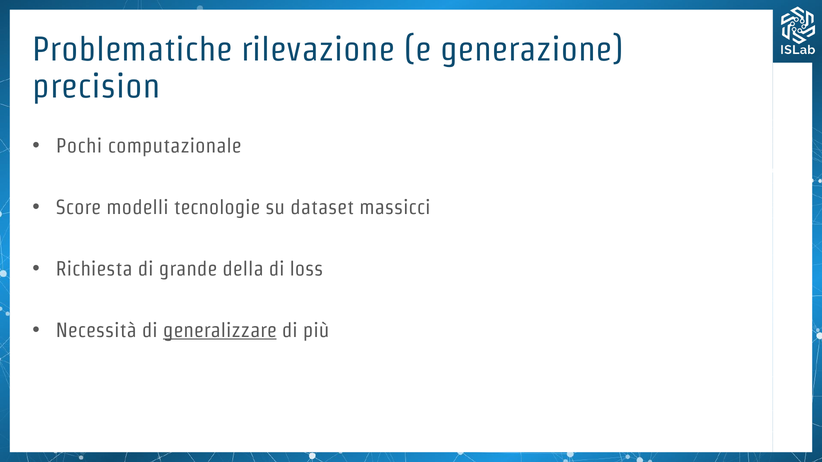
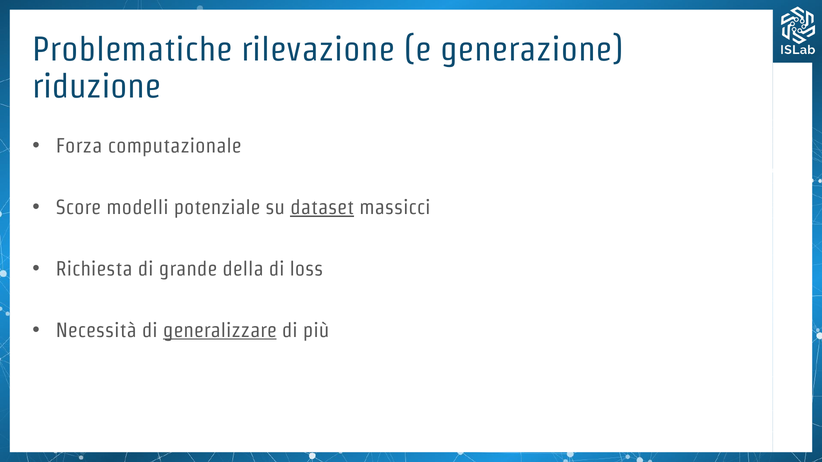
precision: precision -> riduzione
Pochi: Pochi -> Forza
tecnologie: tecnologie -> potenziale
dataset underline: none -> present
